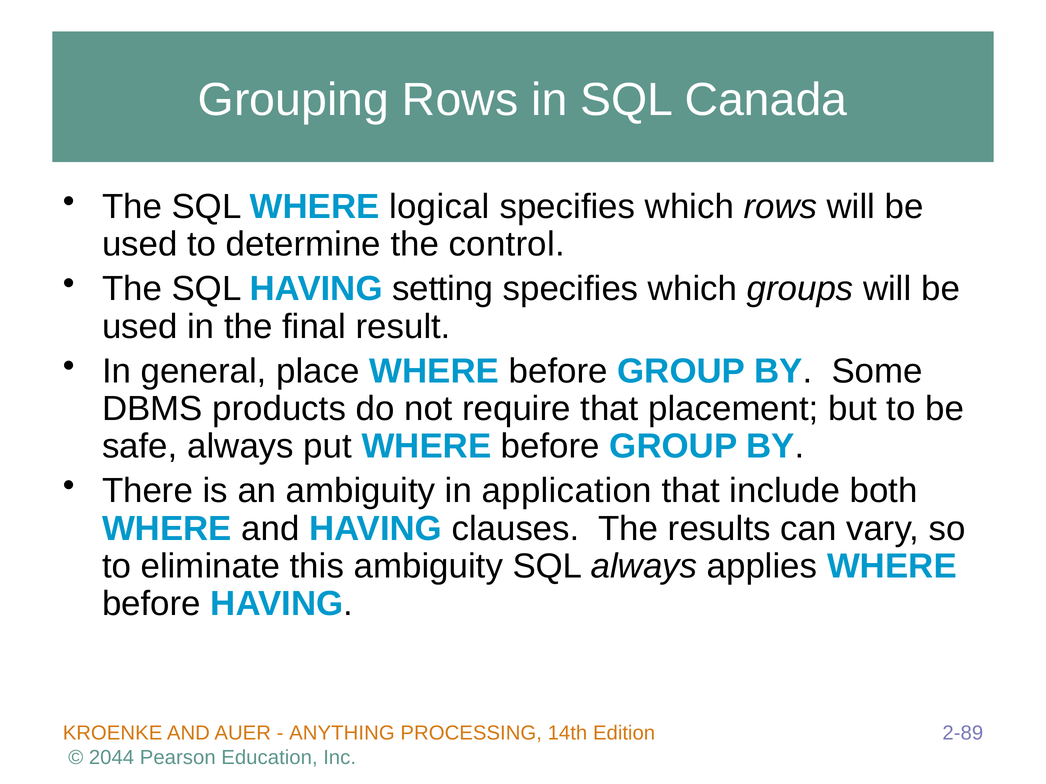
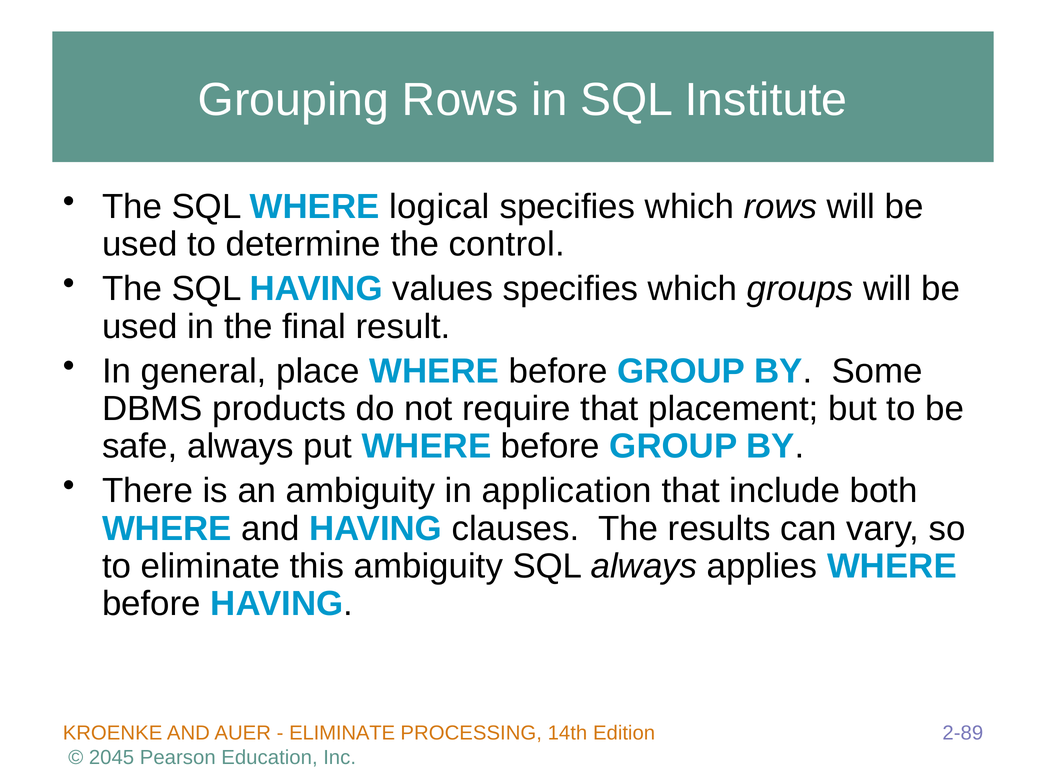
Canada: Canada -> Institute
setting: setting -> values
ANYTHING at (342, 734): ANYTHING -> ELIMINATE
2044: 2044 -> 2045
